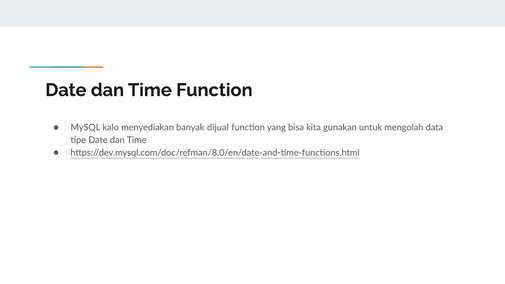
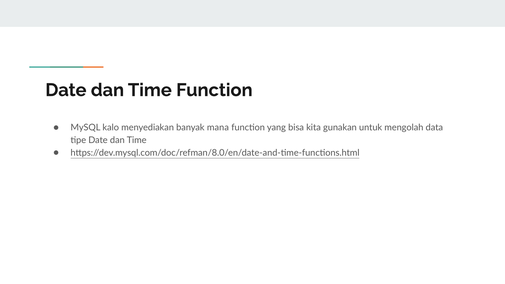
dijual: dijual -> mana
